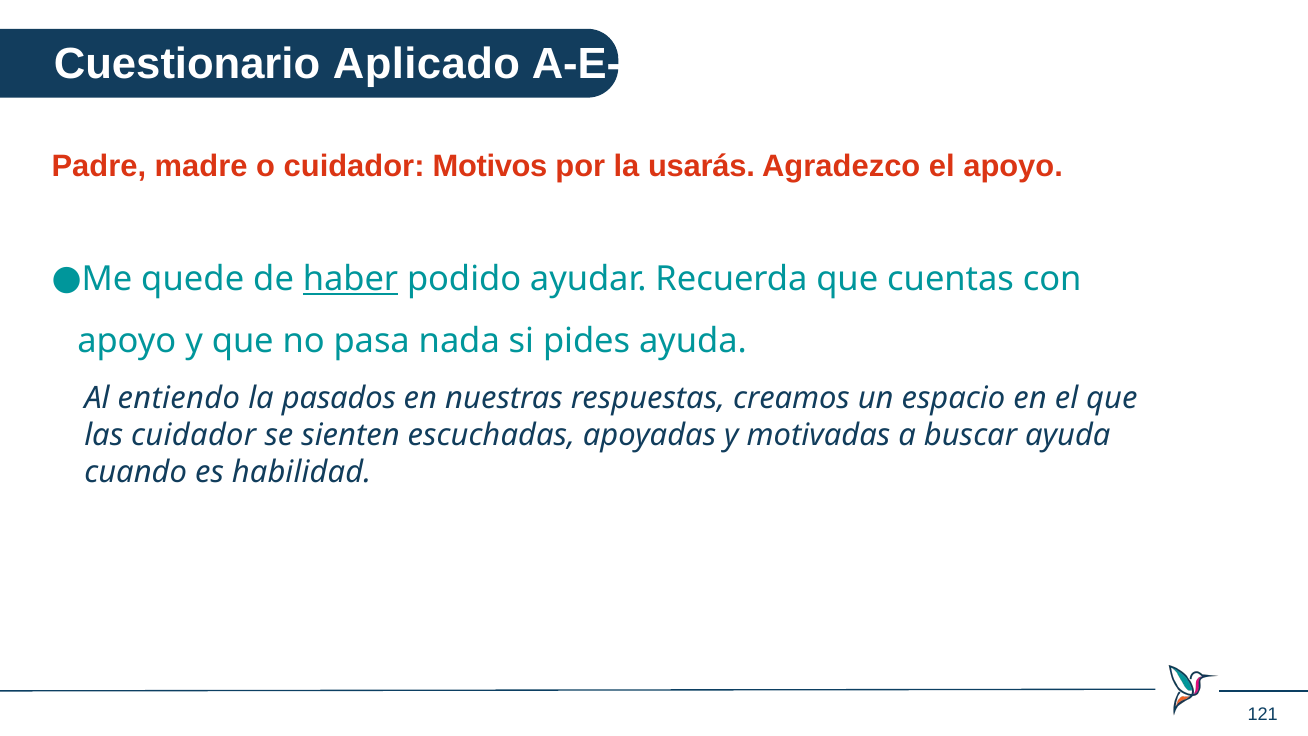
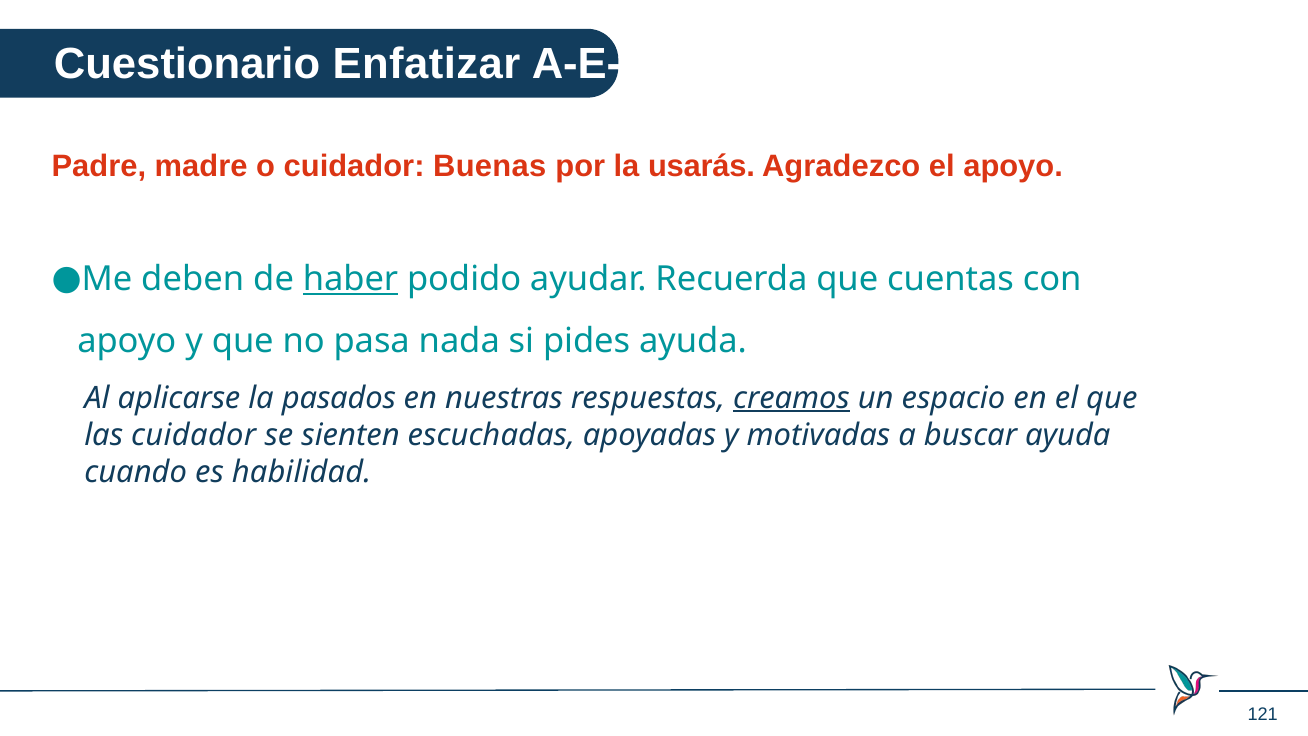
Aplicado: Aplicado -> Enfatizar
Motivos: Motivos -> Buenas
quede: quede -> deben
entiendo: entiendo -> aplicarse
creamos underline: none -> present
